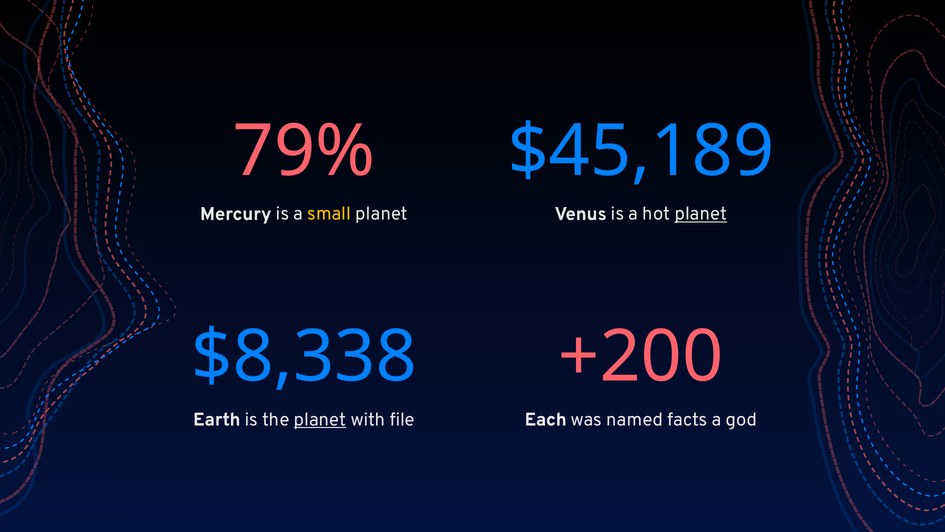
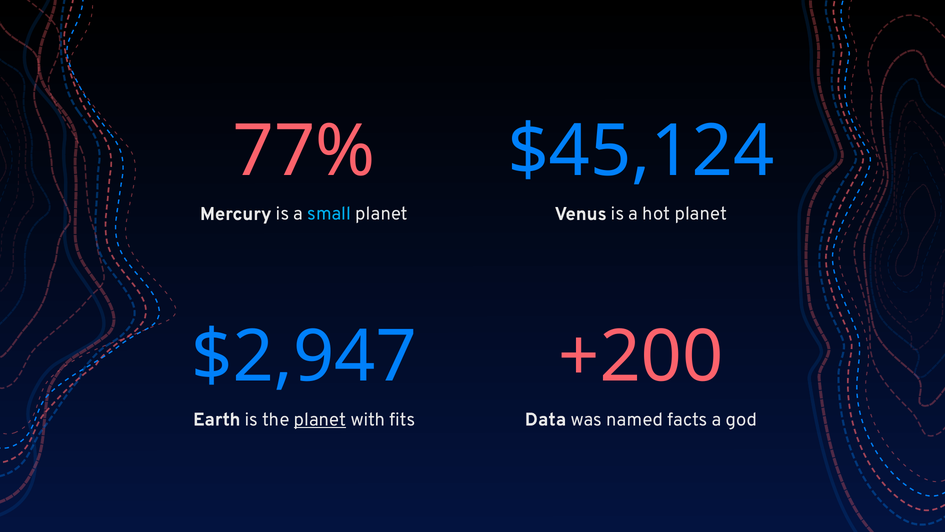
79%: 79% -> 77%
$45,189: $45,189 -> $45,124
small colour: yellow -> light blue
planet at (701, 214) underline: present -> none
$8,338: $8,338 -> $2,947
file: file -> fits
Each: Each -> Data
